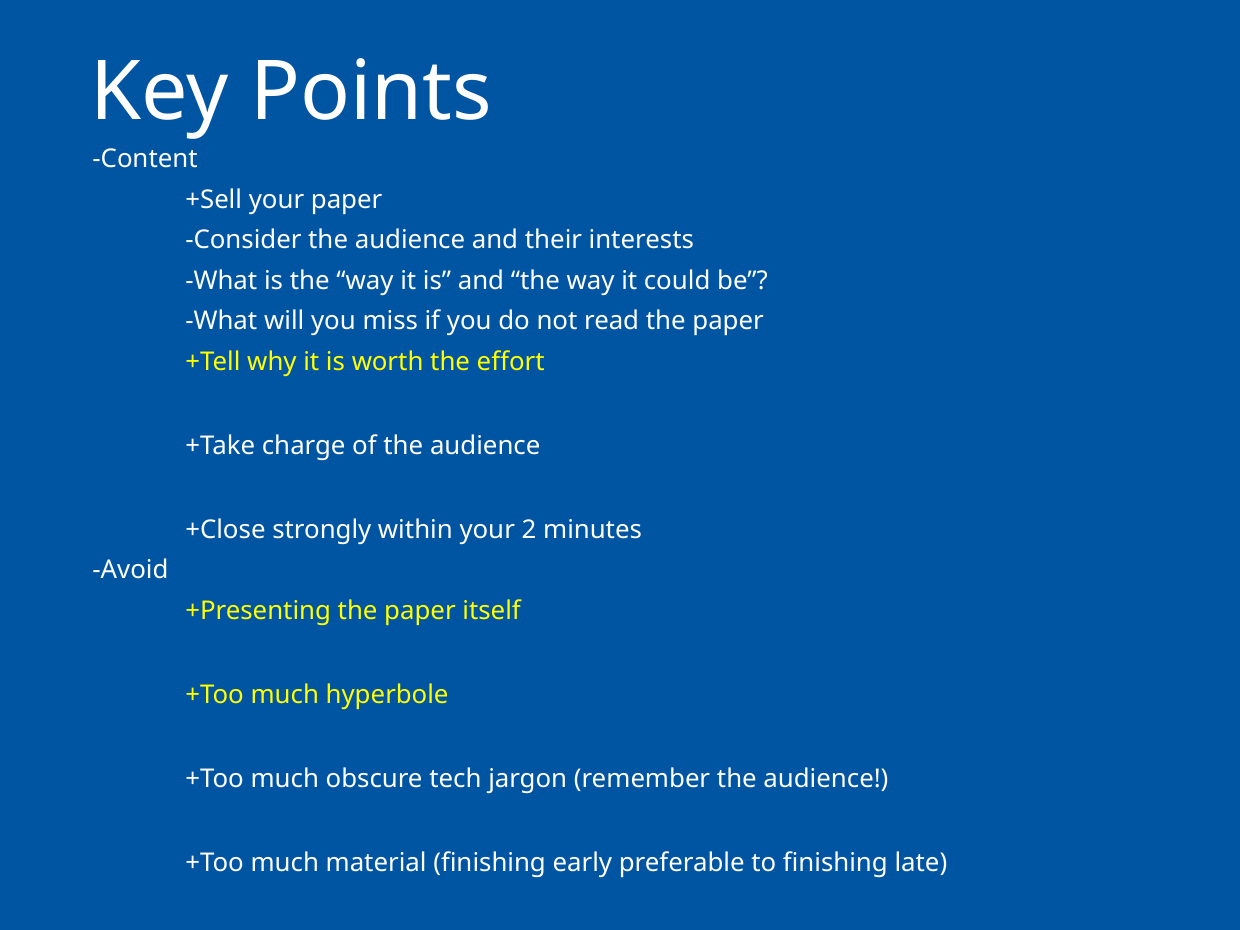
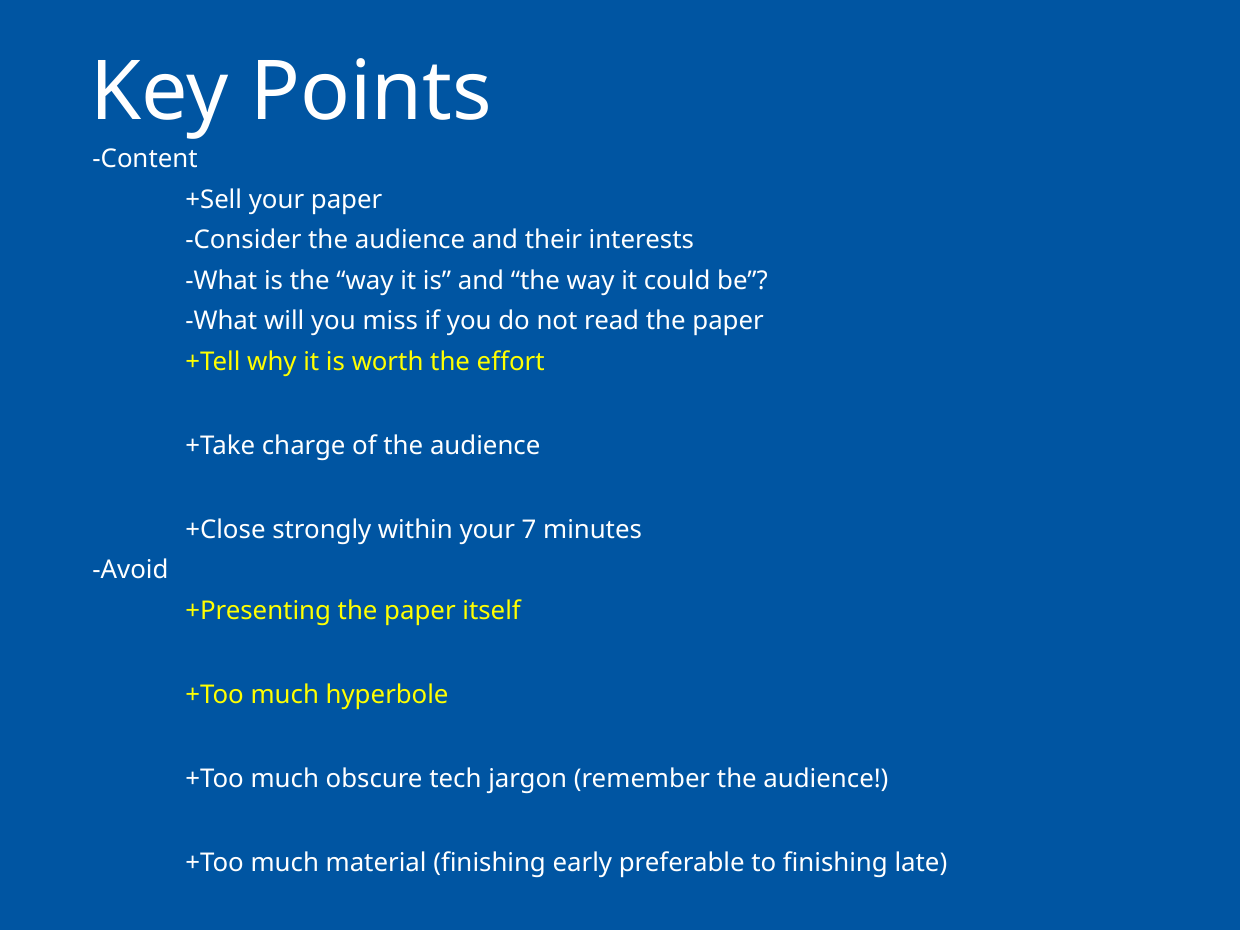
2: 2 -> 7
